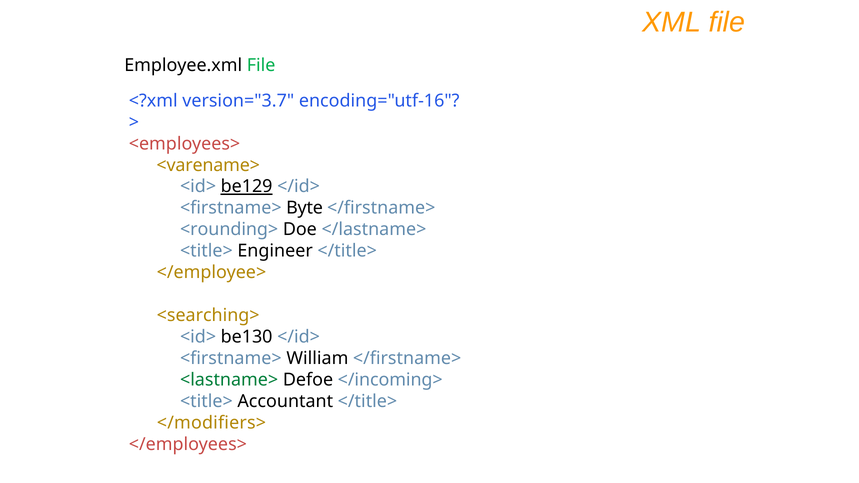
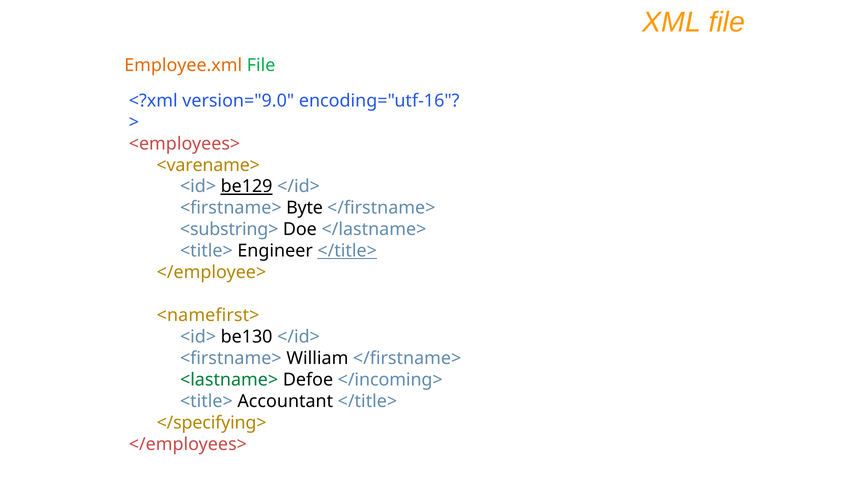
Employee.xml colour: black -> orange
version="3.7: version="3.7 -> version="9.0
<rounding>: <rounding> -> <substring>
</title> at (347, 251) underline: none -> present
<searching>: <searching> -> <namefirst>
</modifiers>: </modifiers> -> </specifying>
